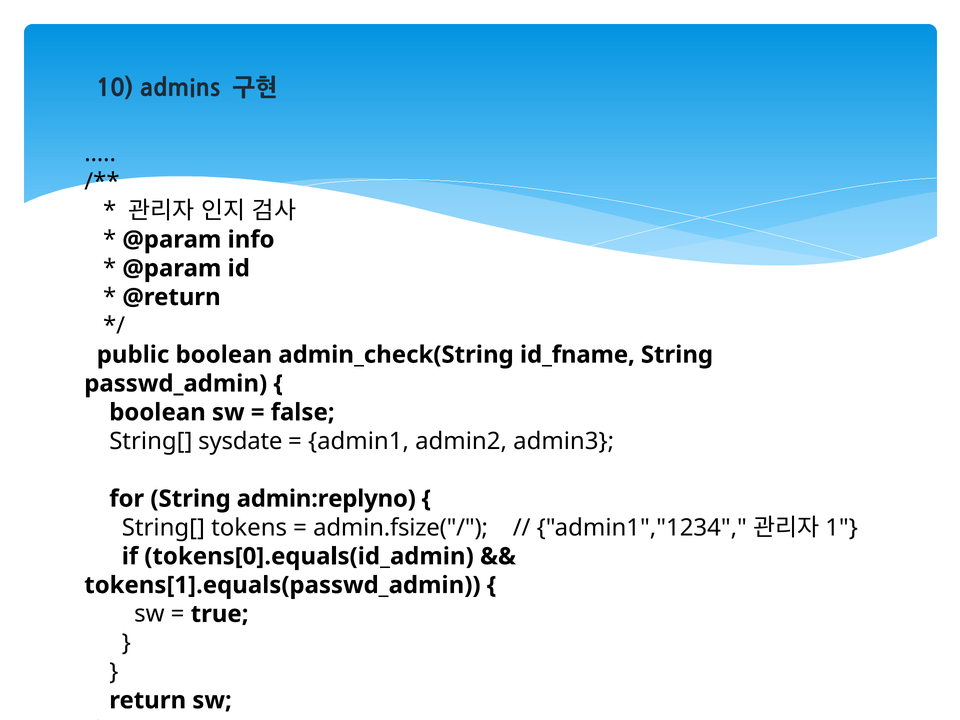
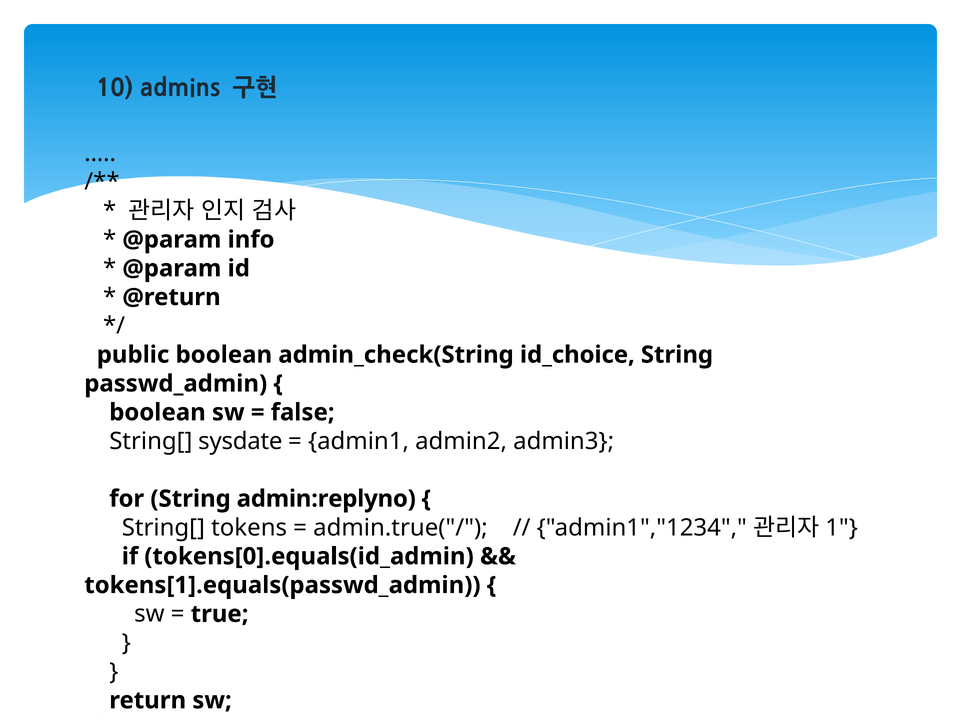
id_fname: id_fname -> id_choice
admin.fsize("/: admin.fsize("/ -> admin.true("/
